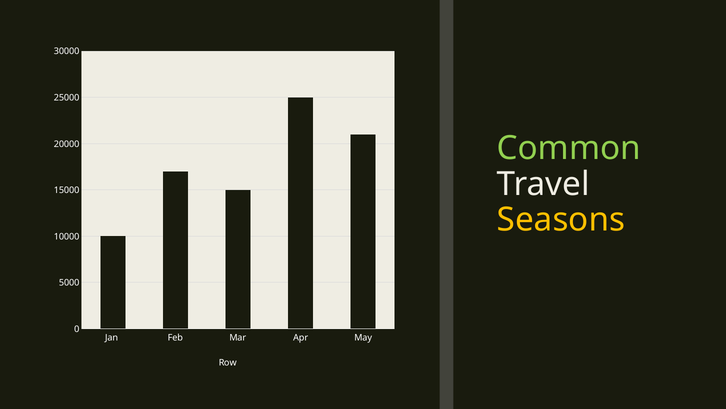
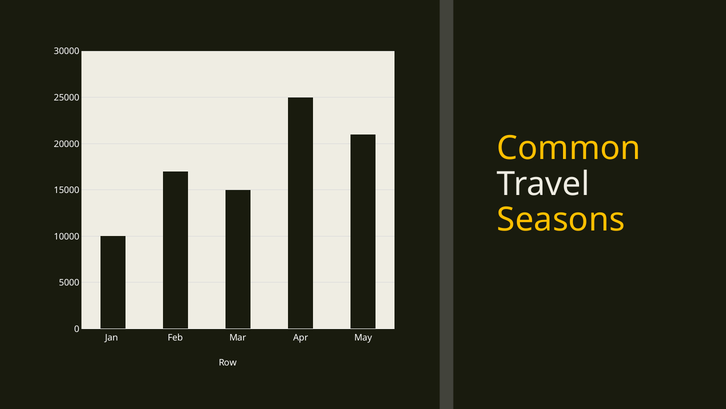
Common colour: light green -> yellow
